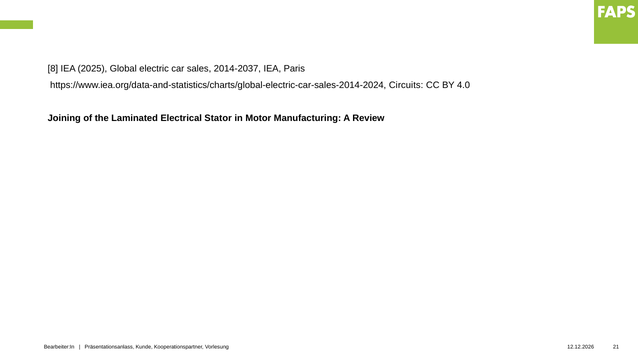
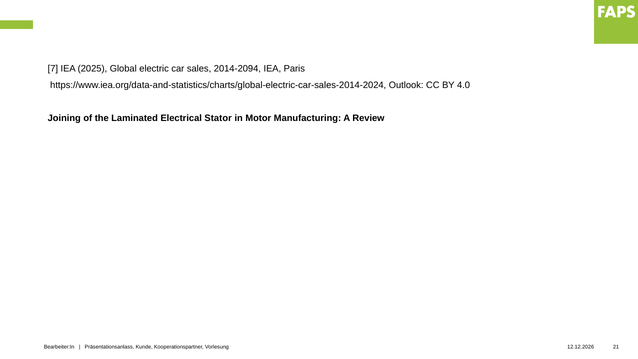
8: 8 -> 7
2014-2037: 2014-2037 -> 2014-2094
Circuits: Circuits -> Outlook
